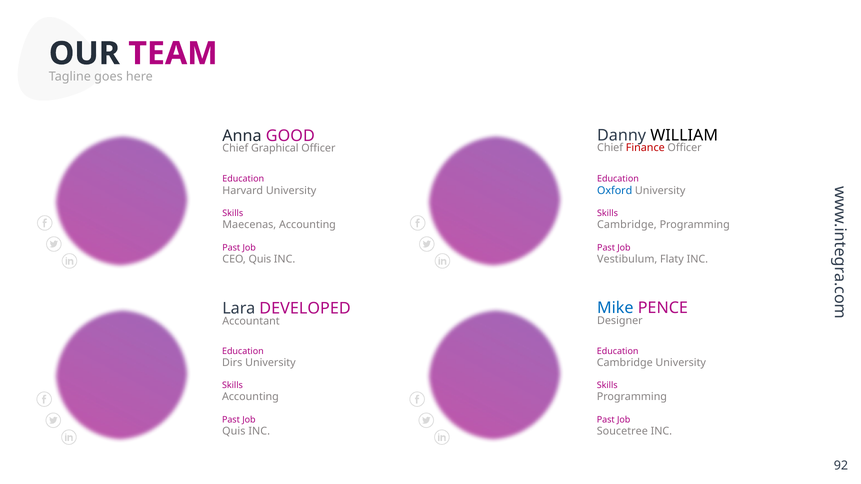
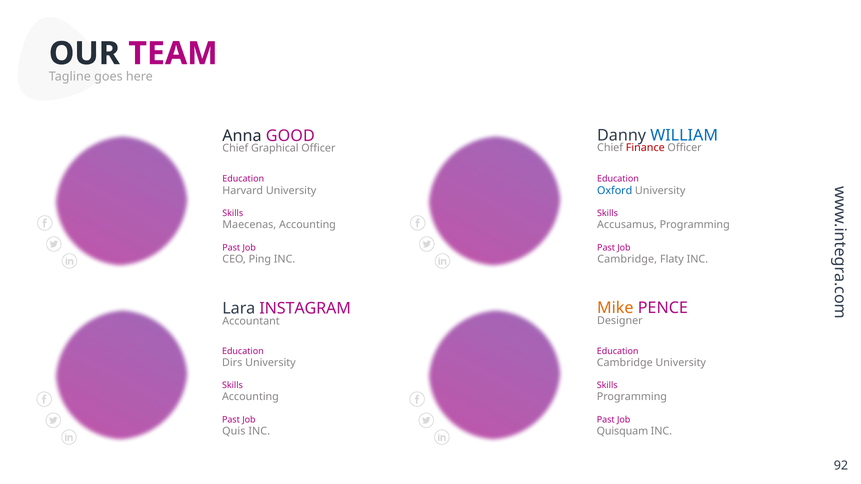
WILLIAM colour: black -> blue
Cambridge at (627, 225): Cambridge -> Accusamus
CEO Quis: Quis -> Ping
Vestibulum at (627, 259): Vestibulum -> Cambridge
Mike colour: blue -> orange
DEVELOPED: DEVELOPED -> INSTAGRAM
Soucetree: Soucetree -> Quisquam
